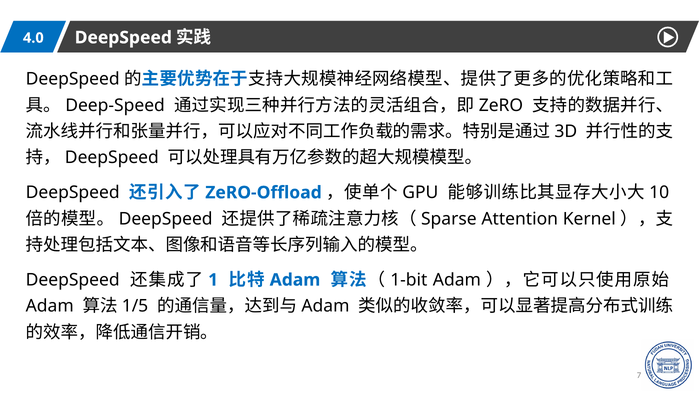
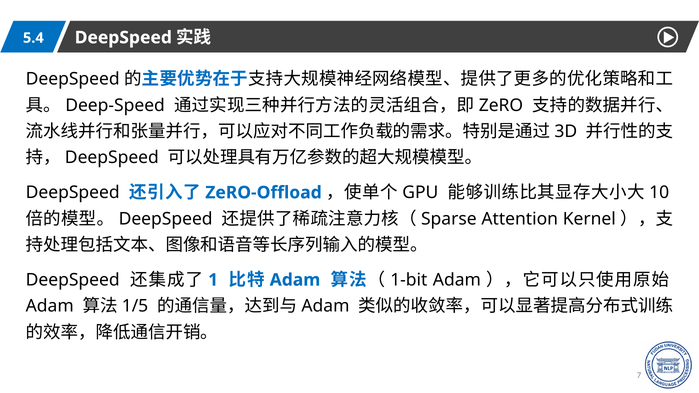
4.0: 4.0 -> 5.4
